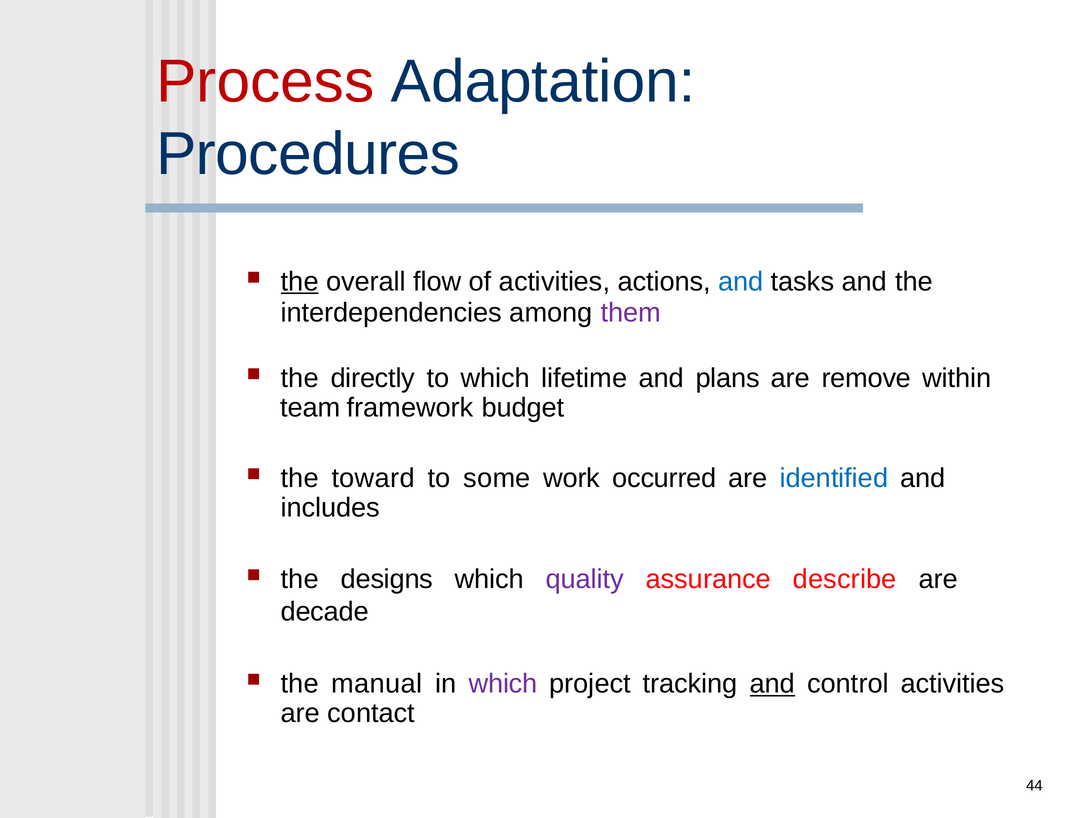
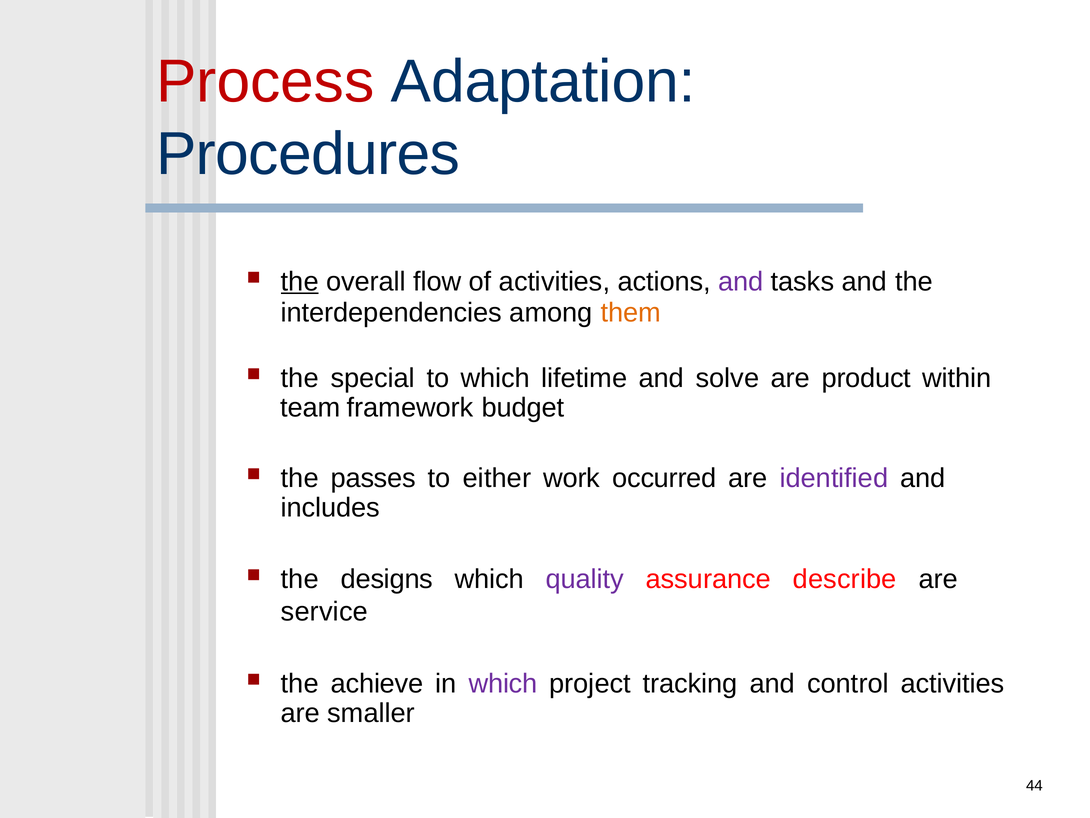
and at (741, 282) colour: blue -> purple
them colour: purple -> orange
directly: directly -> special
plans: plans -> solve
remove: remove -> product
toward: toward -> passes
some: some -> either
identified colour: blue -> purple
decade: decade -> service
manual: manual -> achieve
and at (772, 684) underline: present -> none
contact: contact -> smaller
